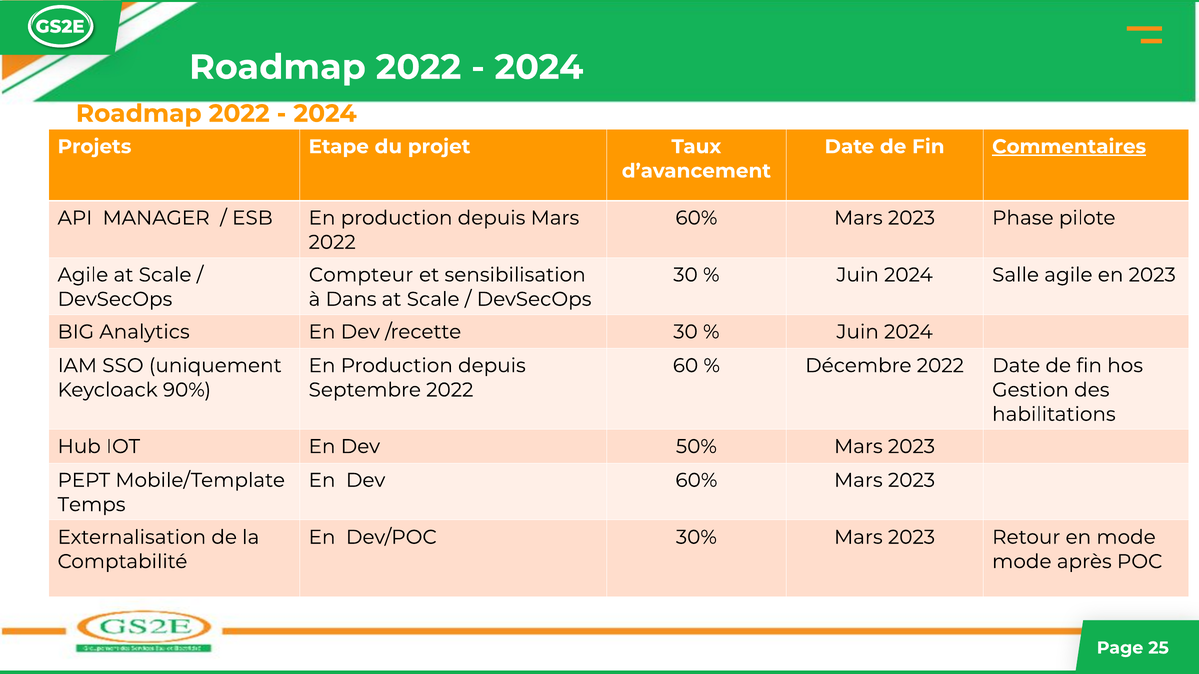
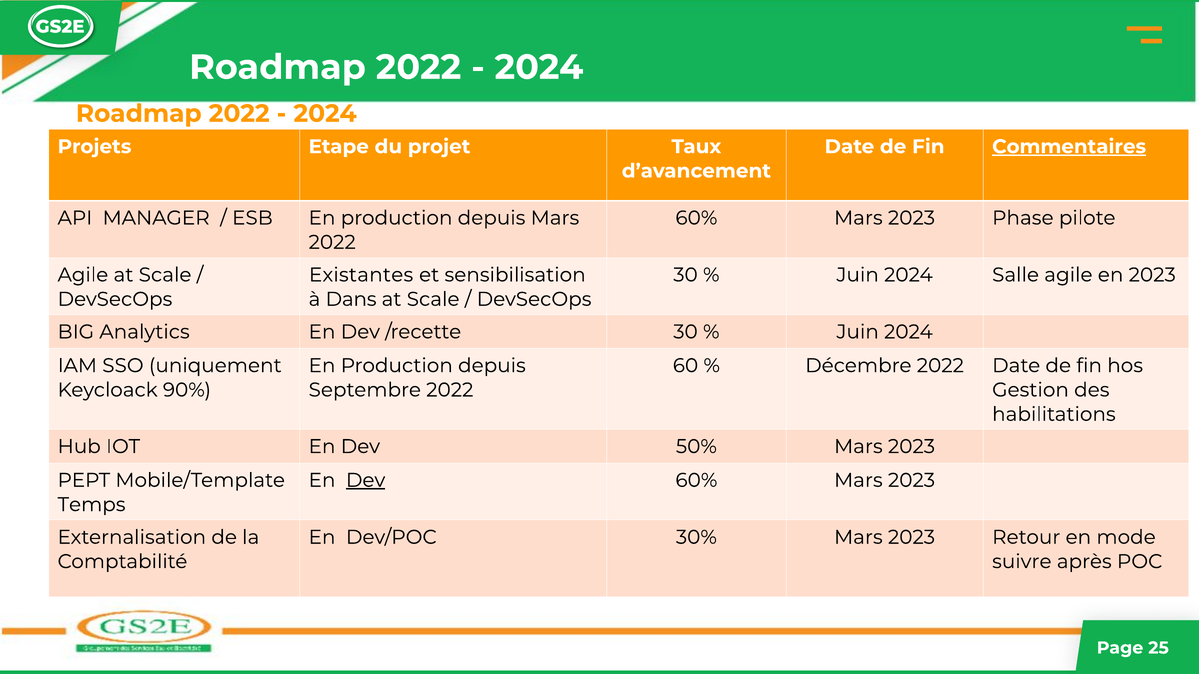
Compteur: Compteur -> Existantes
Dev at (366, 481) underline: none -> present
mode at (1022, 562): mode -> suivre
